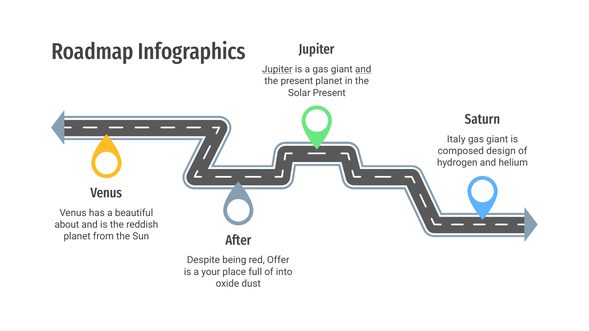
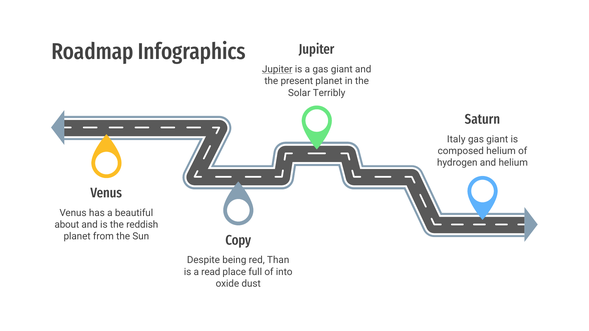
and at (363, 69) underline: present -> none
Solar Present: Present -> Terribly
composed design: design -> helium
After: After -> Copy
Offer: Offer -> Than
your: your -> read
